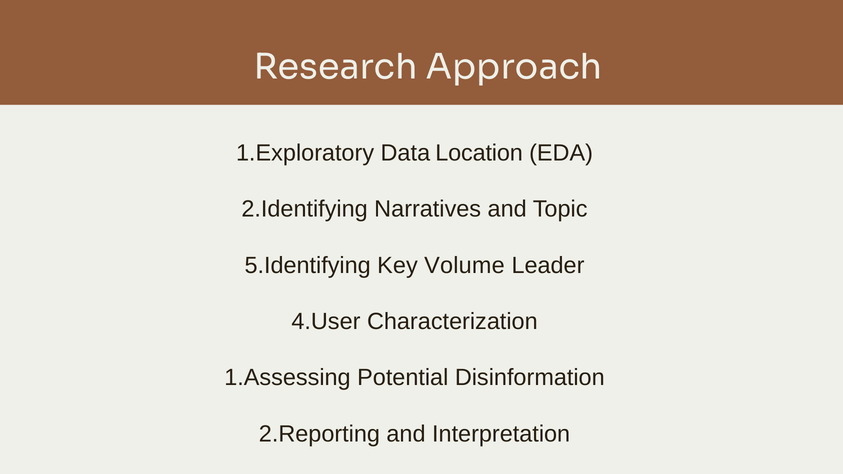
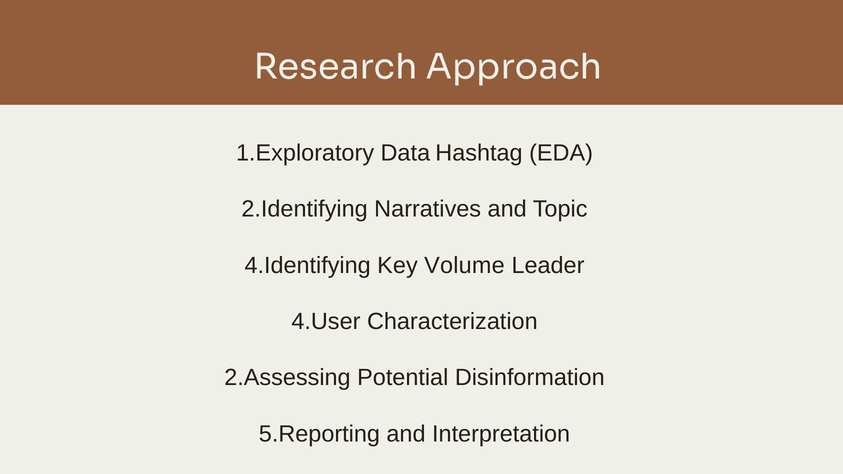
Location: Location -> Hashtag
5.Identifying: 5.Identifying -> 4.Identifying
1.Assessing: 1.Assessing -> 2.Assessing
2.Reporting: 2.Reporting -> 5.Reporting
